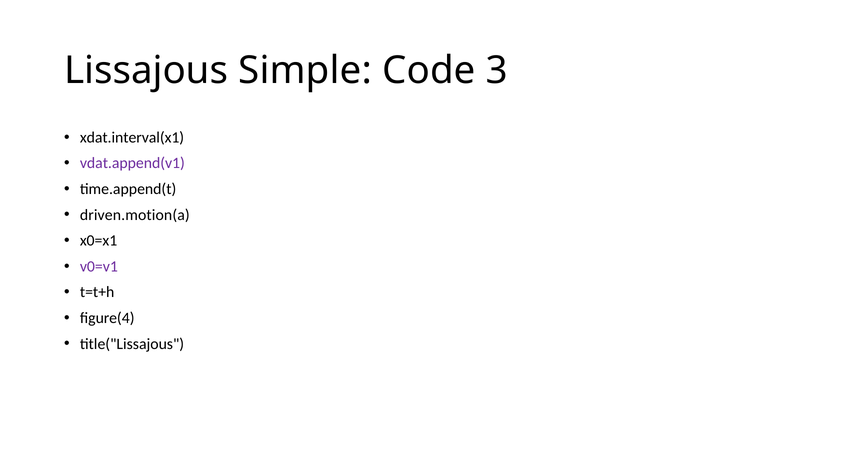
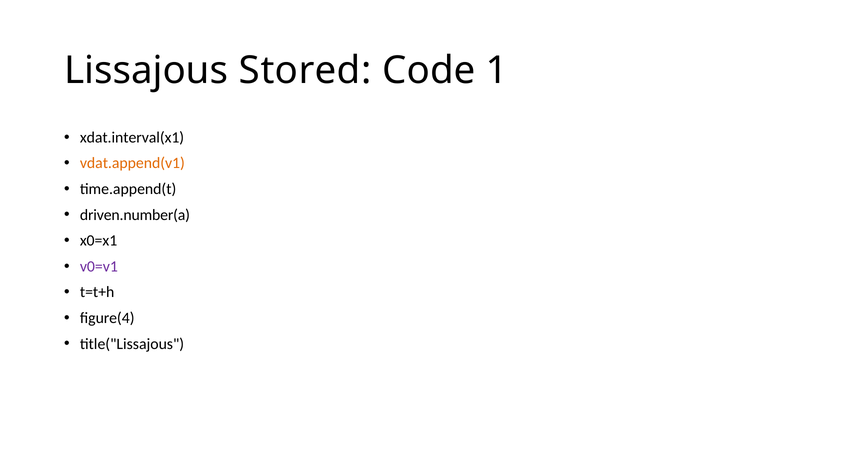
Simple: Simple -> Stored
3: 3 -> 1
vdat.append(v1 colour: purple -> orange
driven.motion(a: driven.motion(a -> driven.number(a
